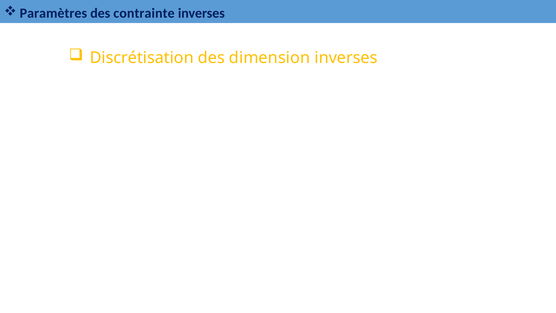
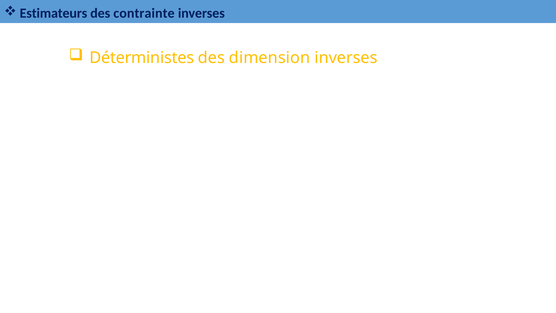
Paramètres: Paramètres -> Estimateurs
Discrétisation: Discrétisation -> Déterministes
